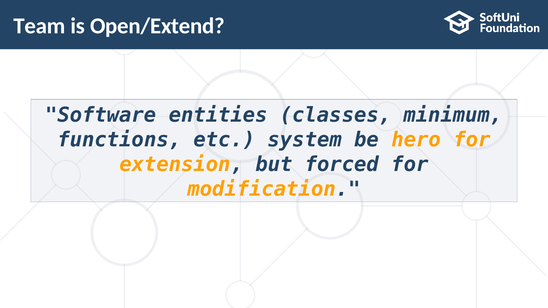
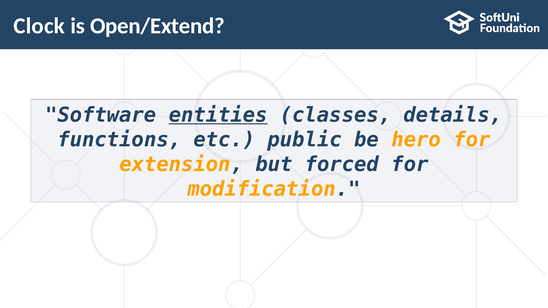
Team: Team -> Clock
entities underline: none -> present
minimum: minimum -> details
system: system -> public
